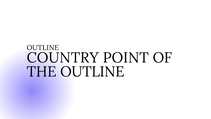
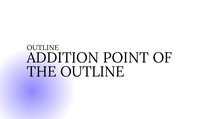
COUNTRY: COUNTRY -> ADDITION
